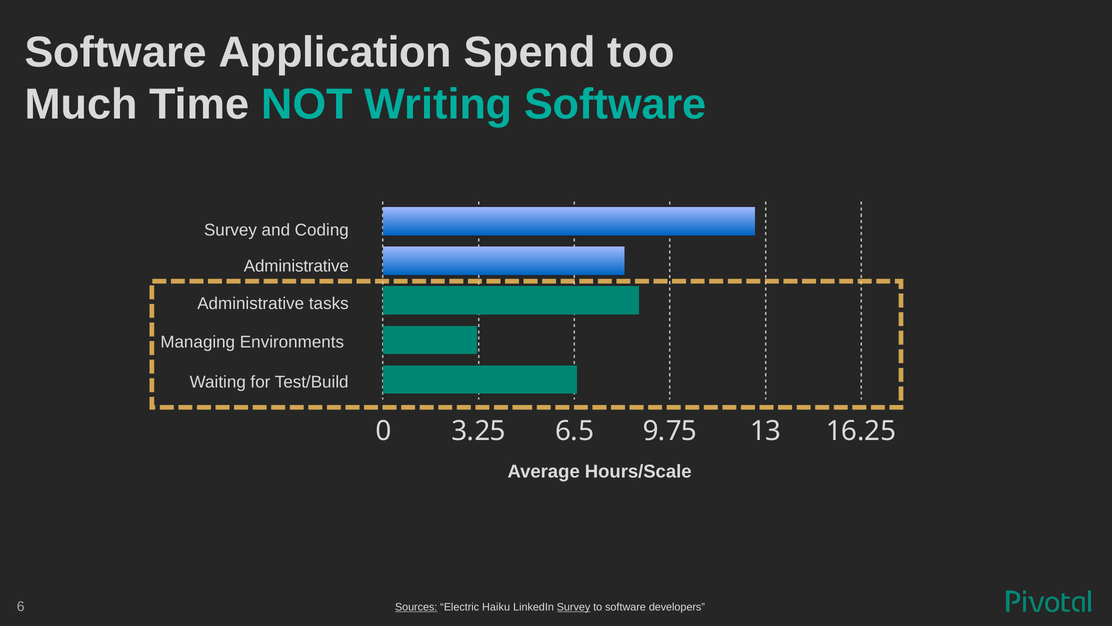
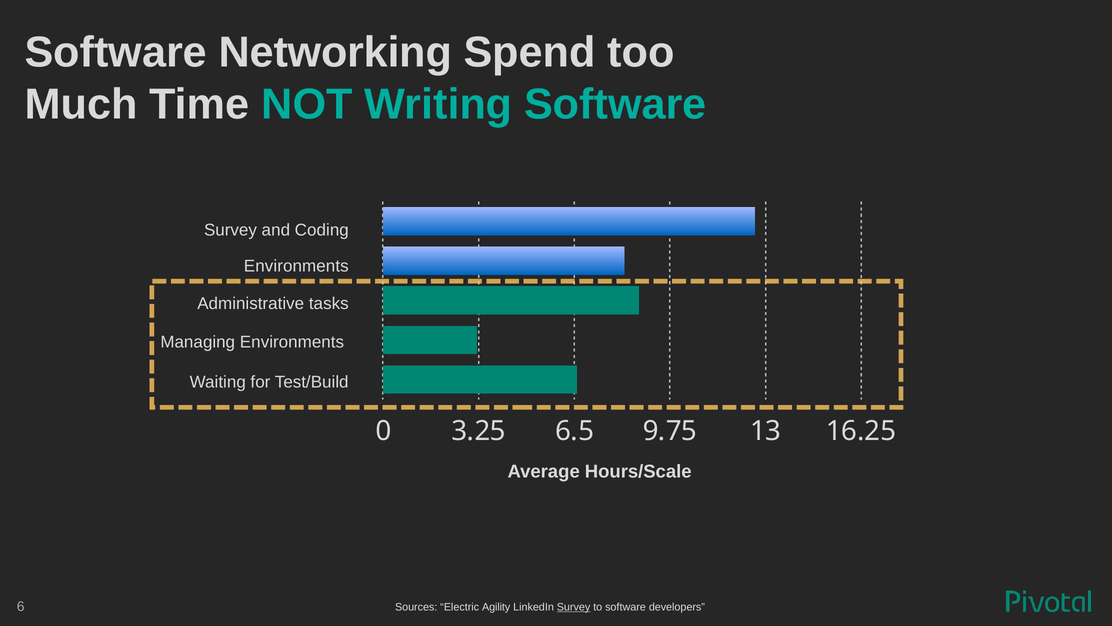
Application: Application -> Networking
Administrative at (296, 266): Administrative -> Environments
Sources underline: present -> none
Haiku: Haiku -> Agility
